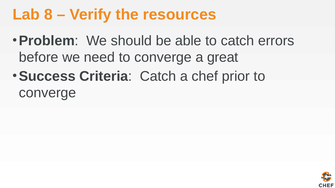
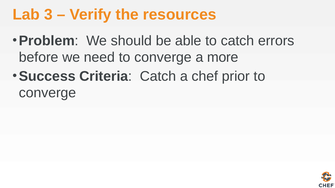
8: 8 -> 3
great: great -> more
